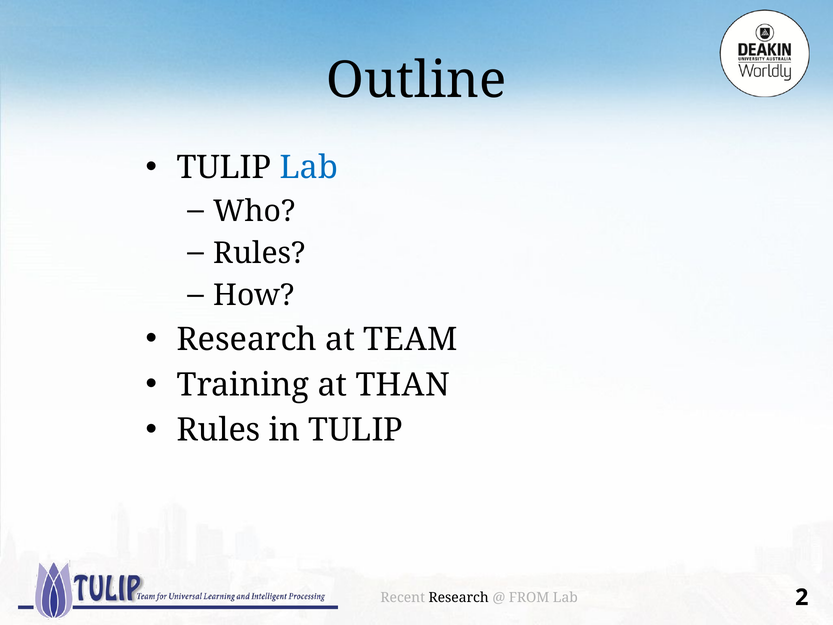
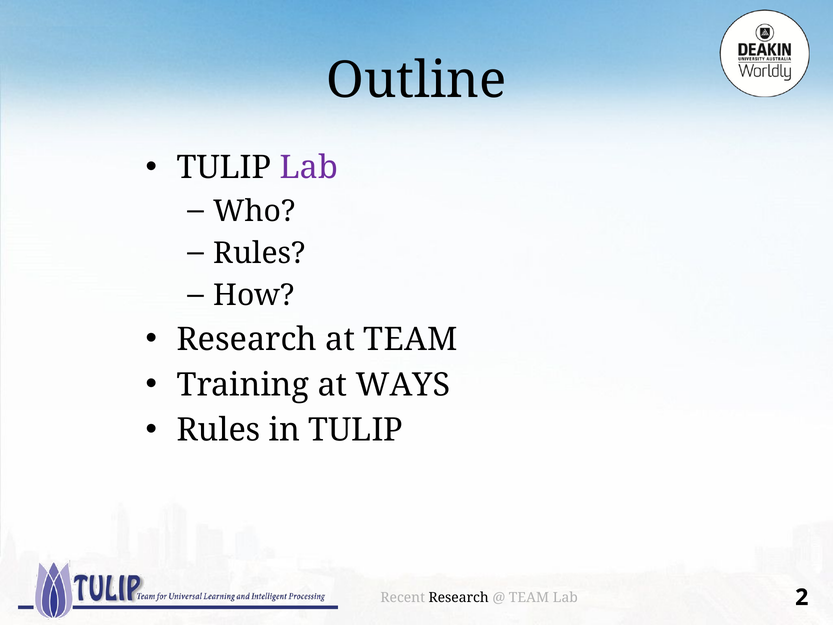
Lab at (309, 168) colour: blue -> purple
THAN: THAN -> WAYS
FROM at (529, 597): FROM -> TEAM
